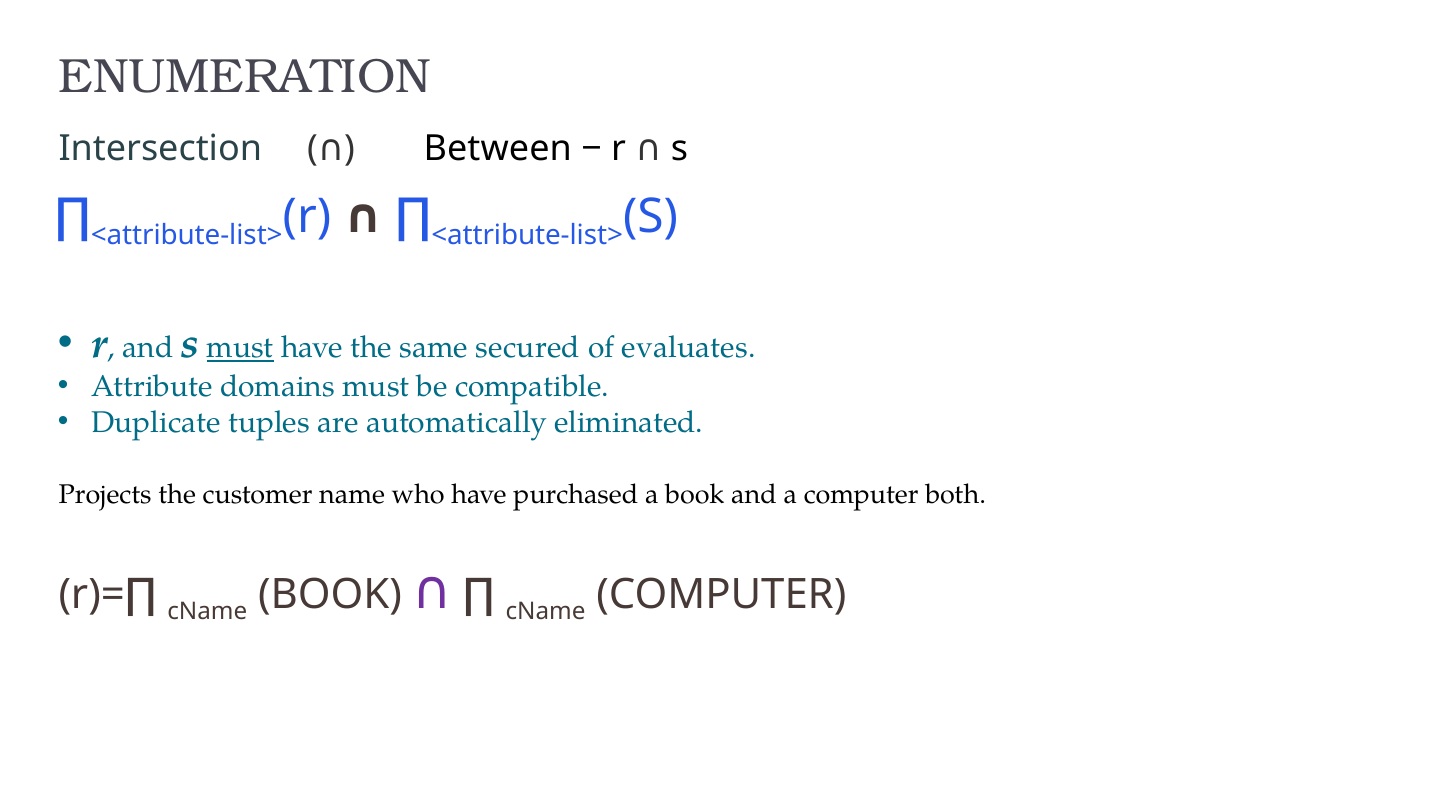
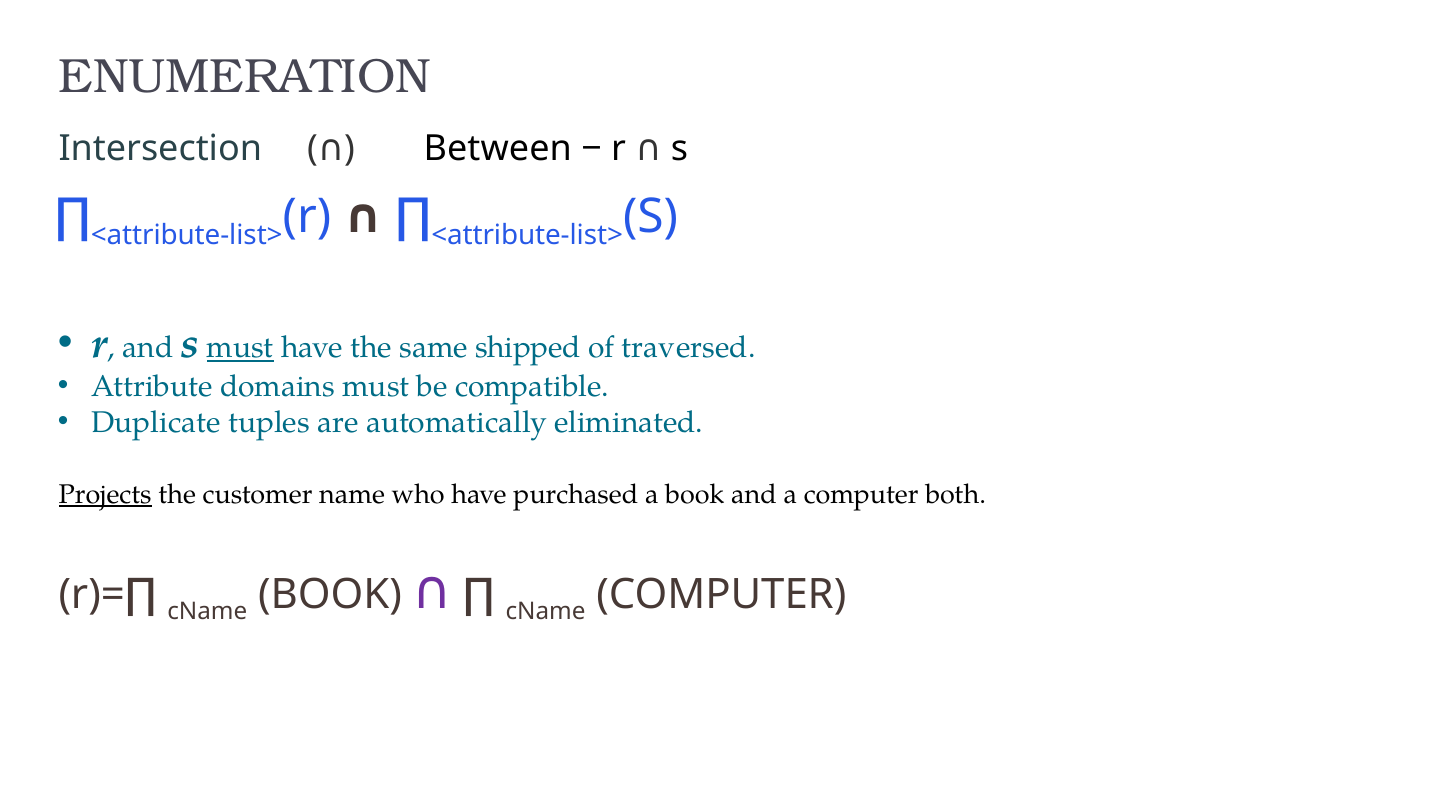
secured: secured -> shipped
evaluates: evaluates -> traversed
Projects underline: none -> present
